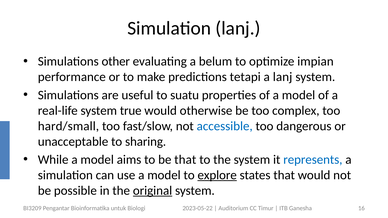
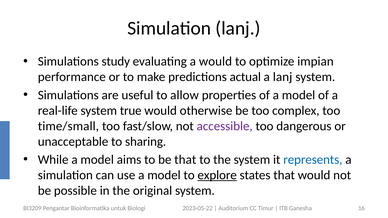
other: other -> study
a belum: belum -> would
tetapi: tetapi -> actual
suatu: suatu -> allow
hard/small: hard/small -> time/small
accessible colour: blue -> purple
original underline: present -> none
